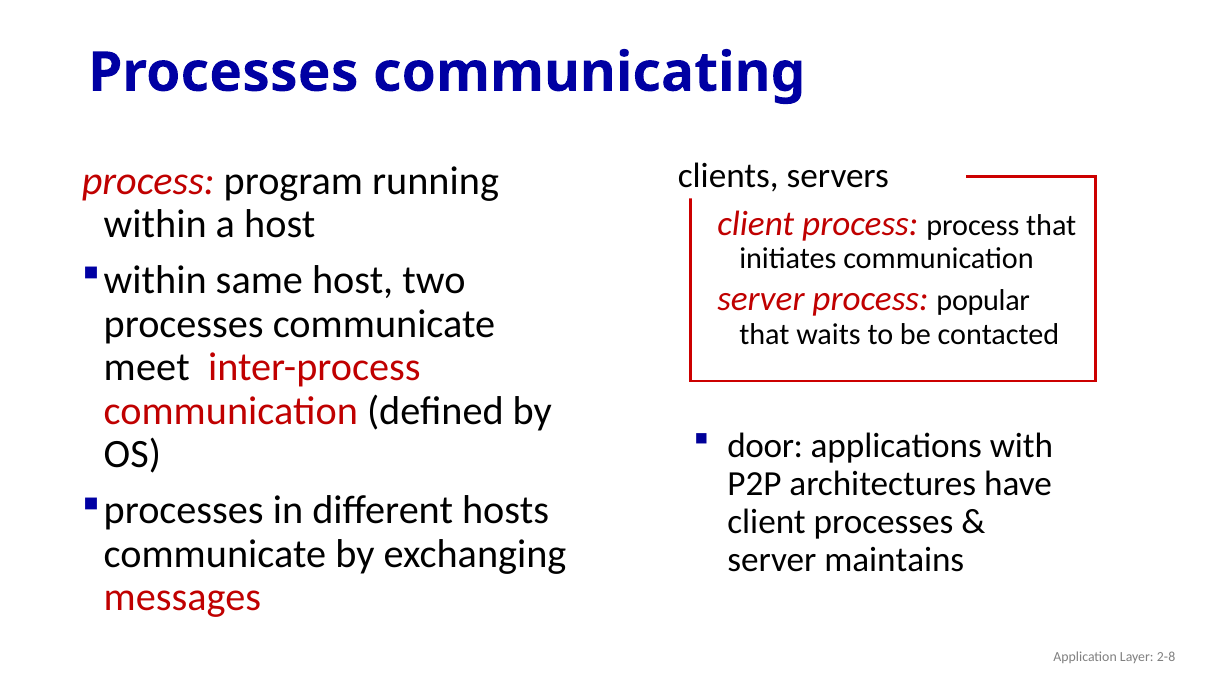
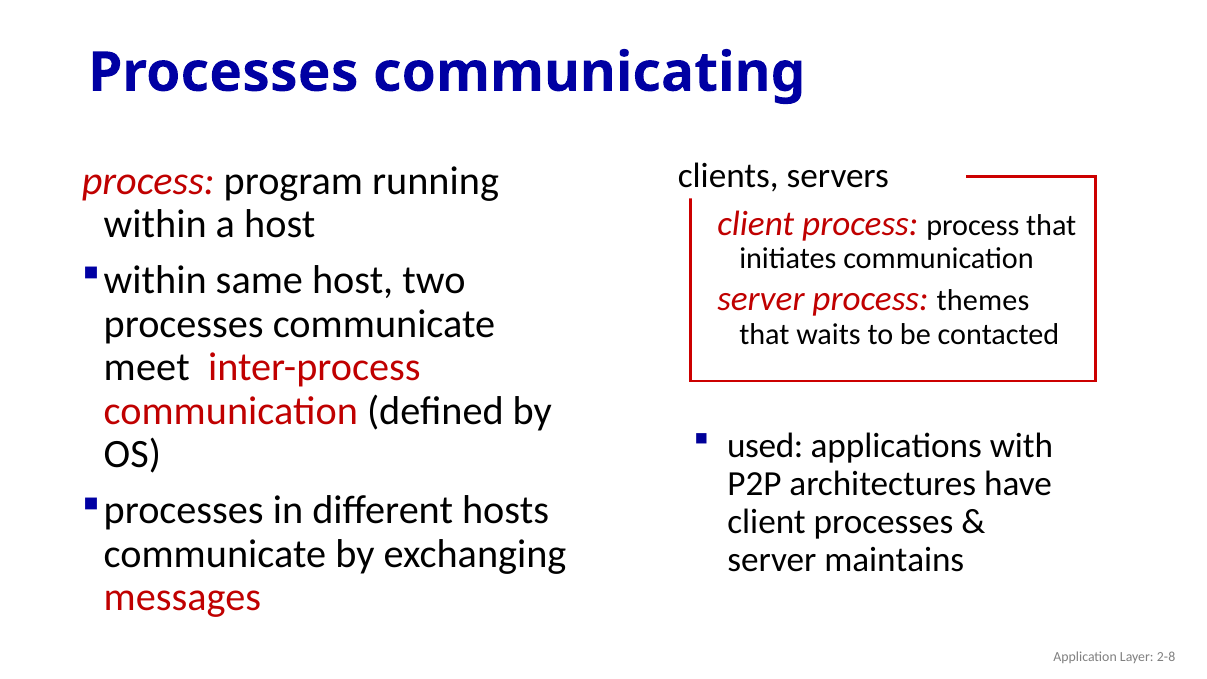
popular: popular -> themes
door: door -> used
